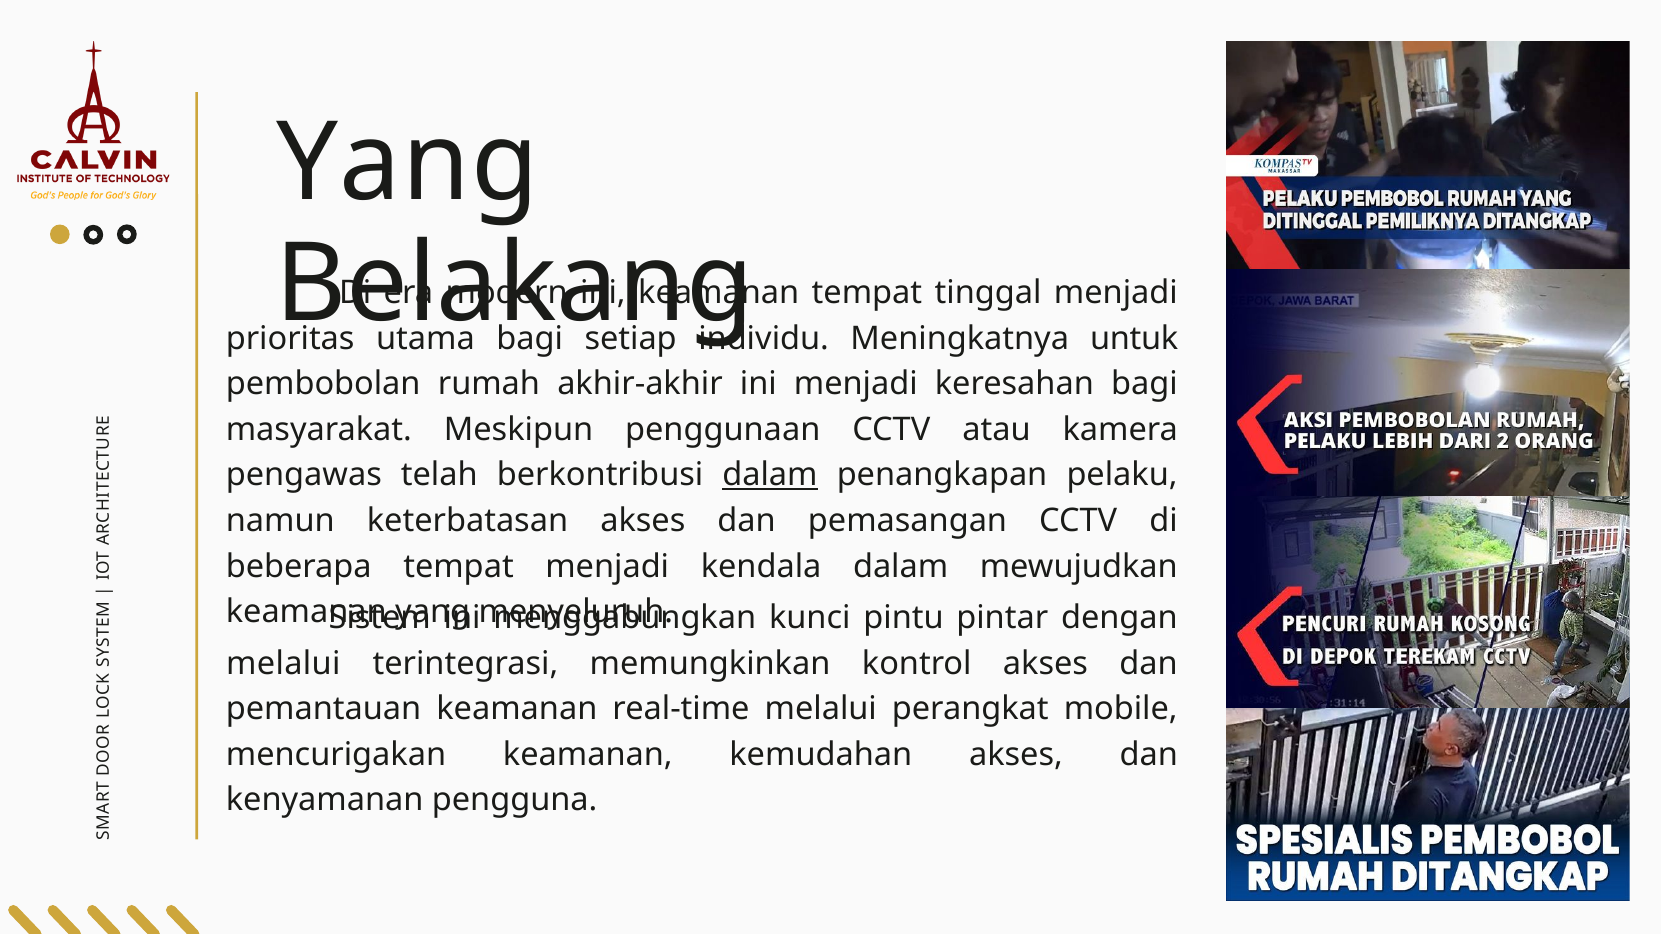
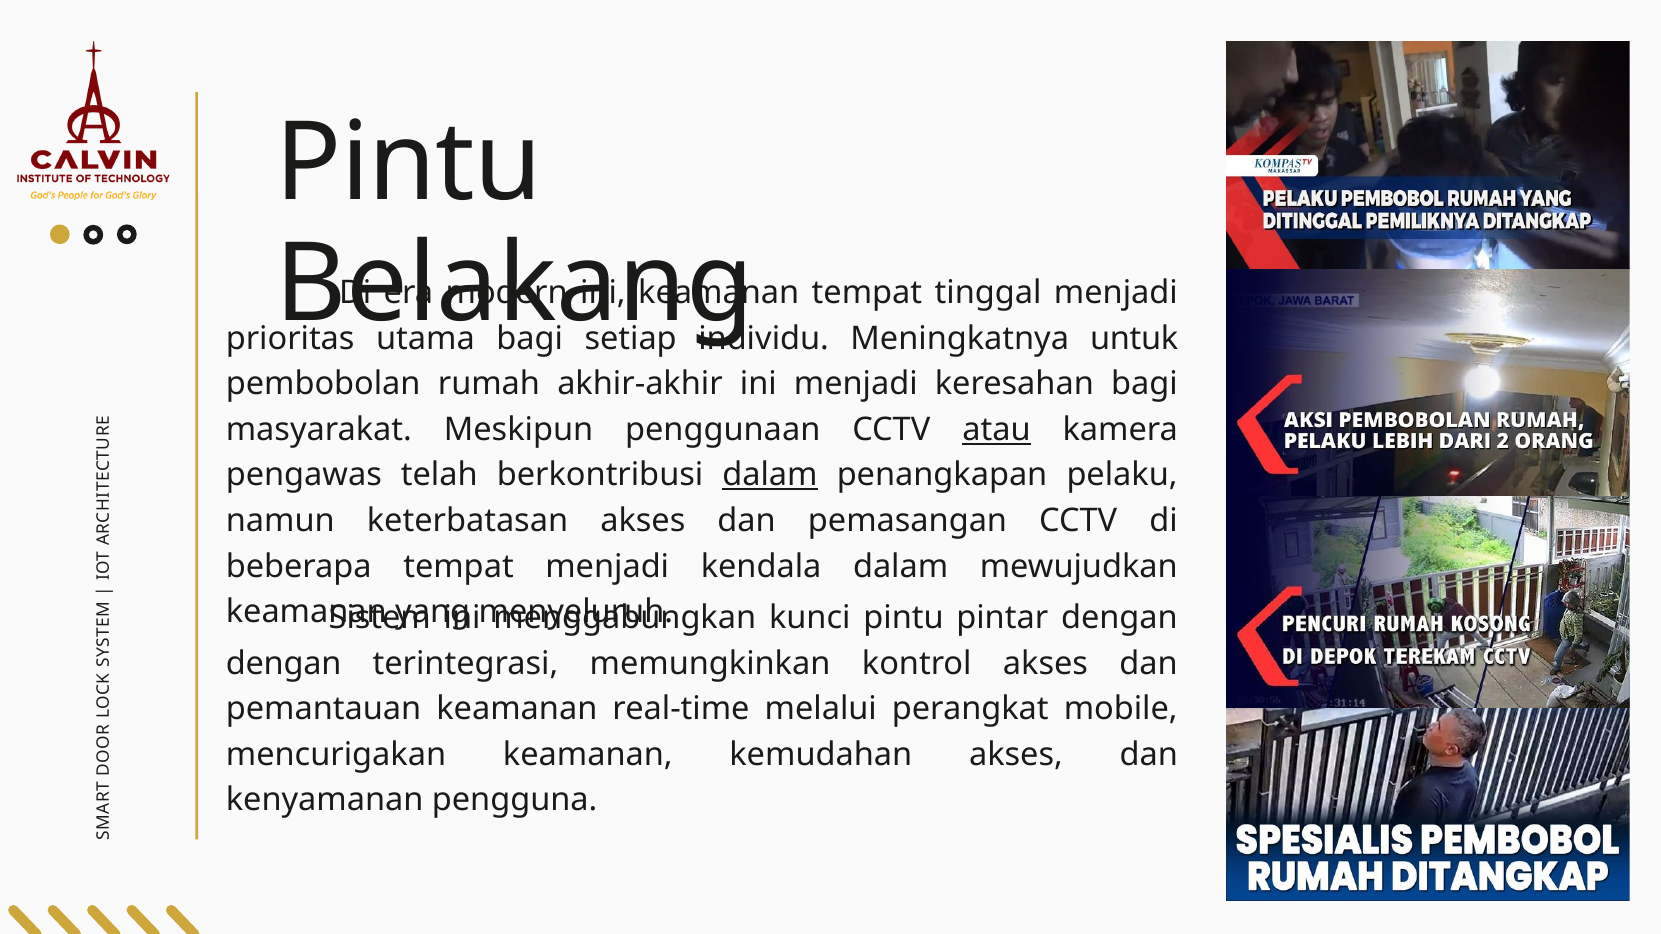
Yang at (408, 164): Yang -> Pintu
atau underline: none -> present
melalui at (283, 664): melalui -> dengan
